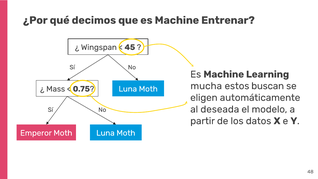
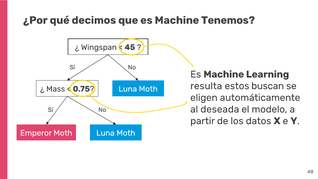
Entrenar: Entrenar -> Tenemos
mucha: mucha -> resulta
